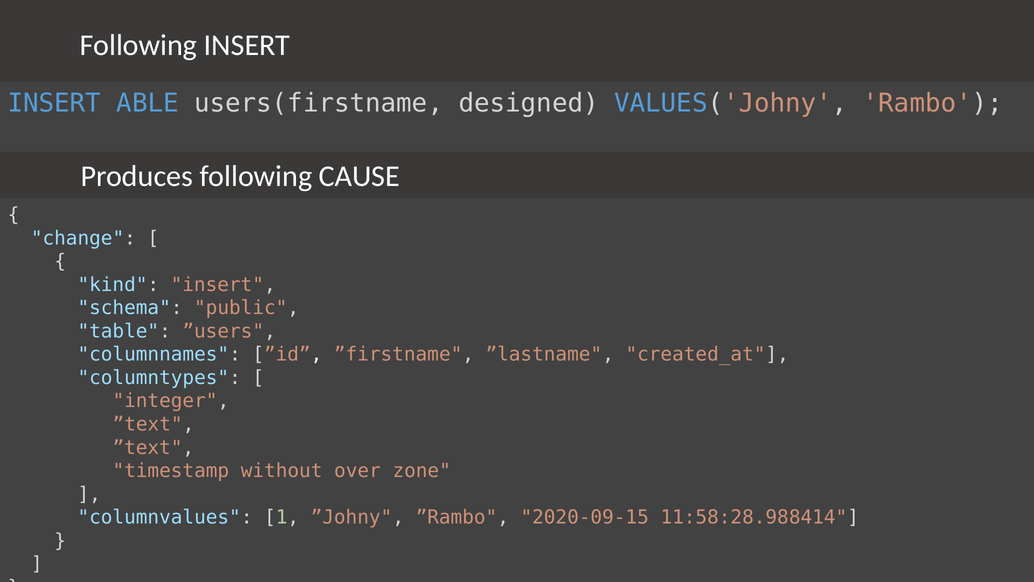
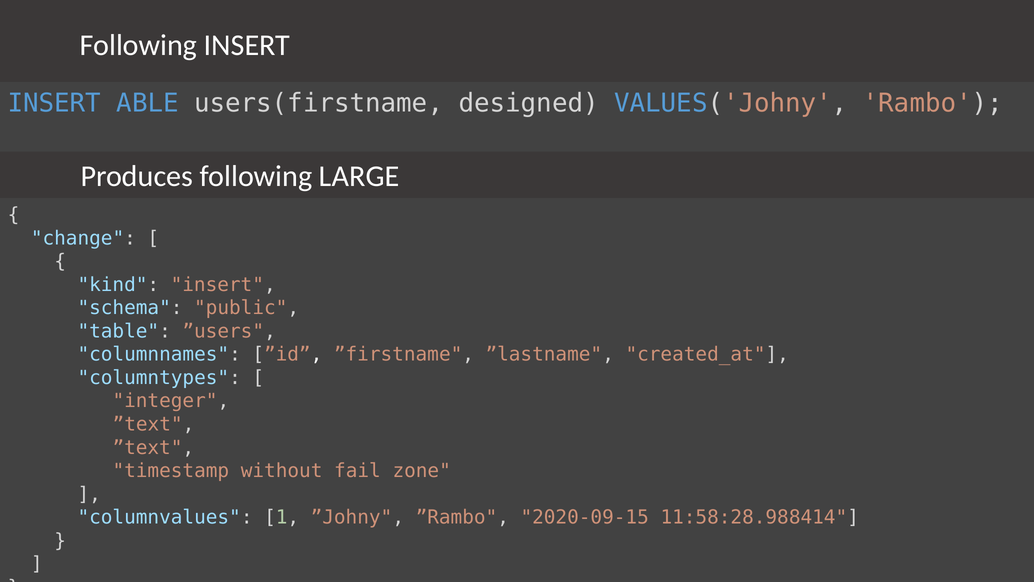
CAUSE: CAUSE -> LARGE
over: over -> fail
